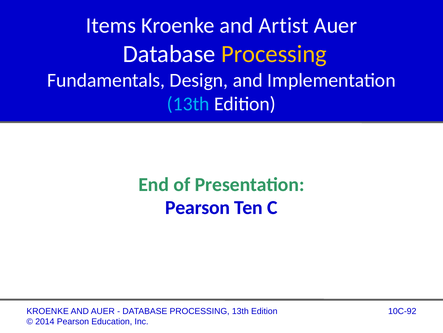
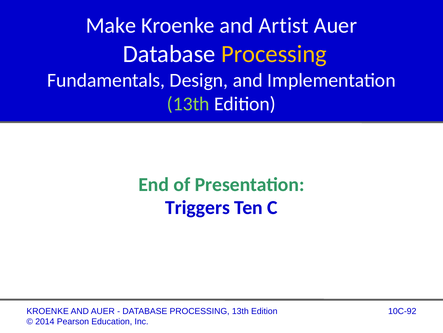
Items: Items -> Make
13th at (188, 104) colour: light blue -> light green
Pearson at (198, 207): Pearson -> Triggers
